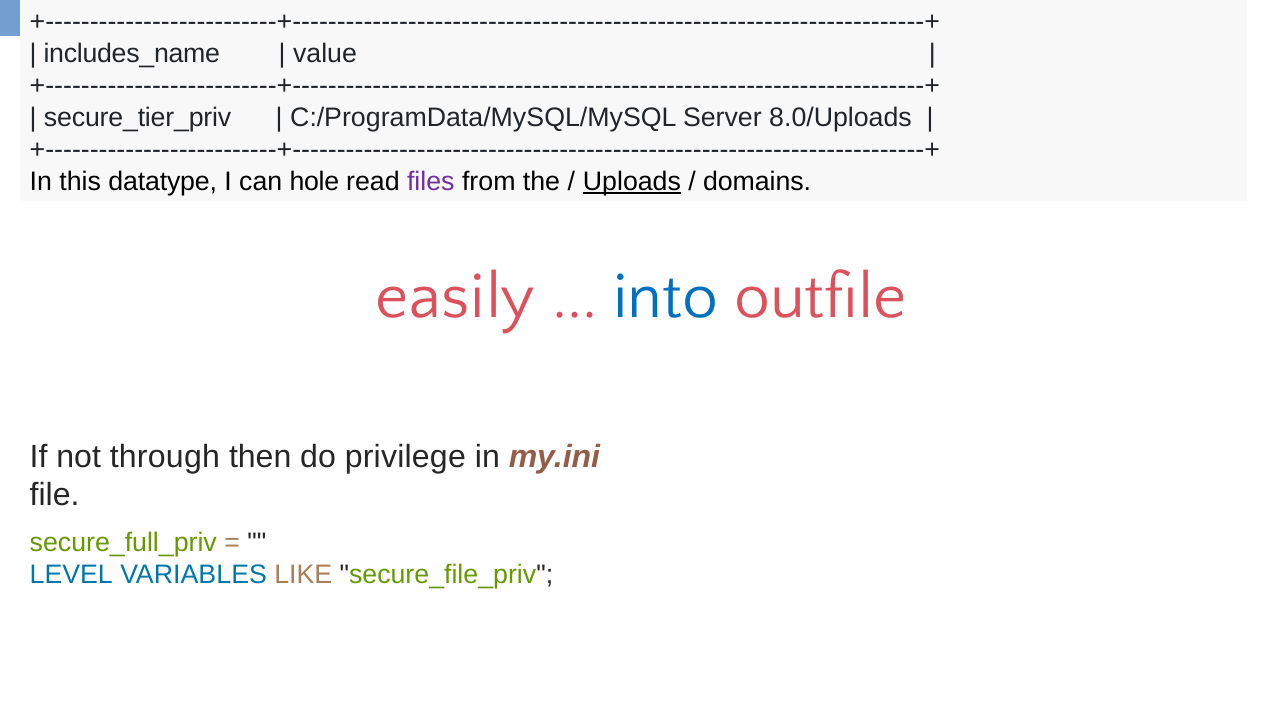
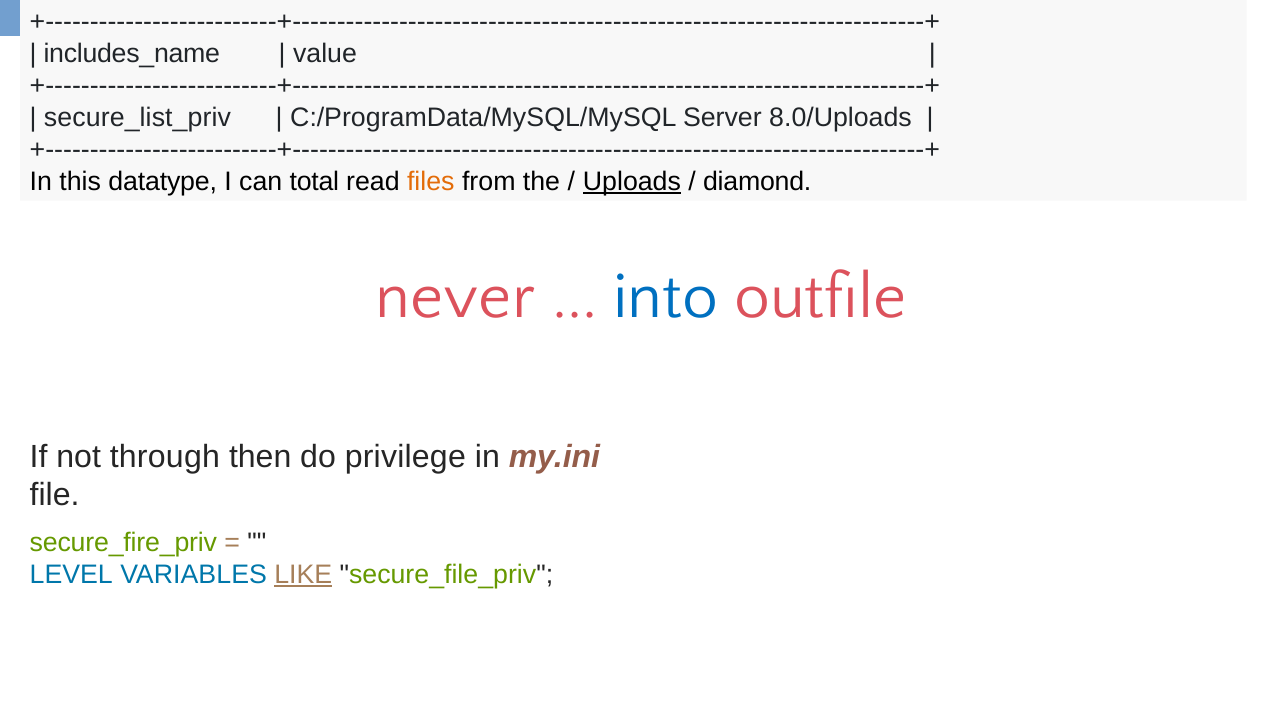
secure_tier_priv: secure_tier_priv -> secure_list_priv
hole: hole -> total
files colour: purple -> orange
domains: domains -> diamond
easily: easily -> never
secure_full_priv: secure_full_priv -> secure_fire_priv
LIKE underline: none -> present
